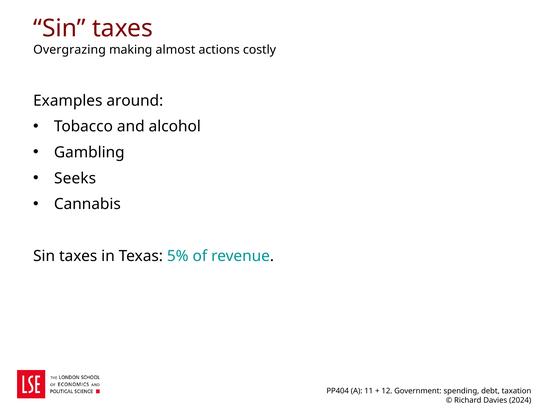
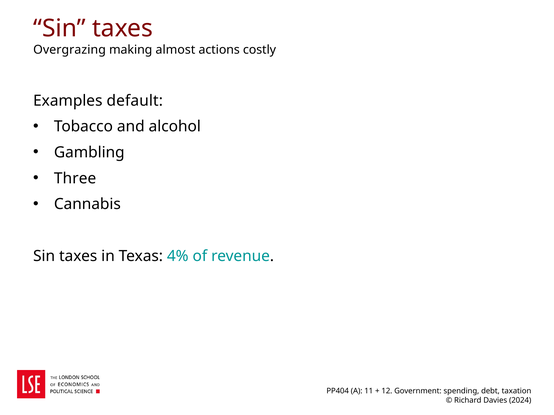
around: around -> default
Seeks: Seeks -> Three
5%: 5% -> 4%
